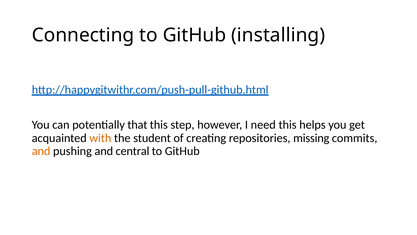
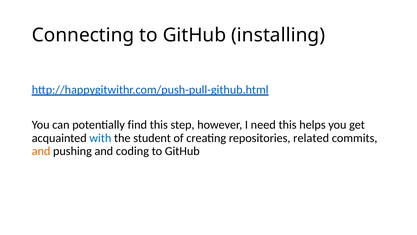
that: that -> find
with colour: orange -> blue
missing: missing -> related
central: central -> coding
